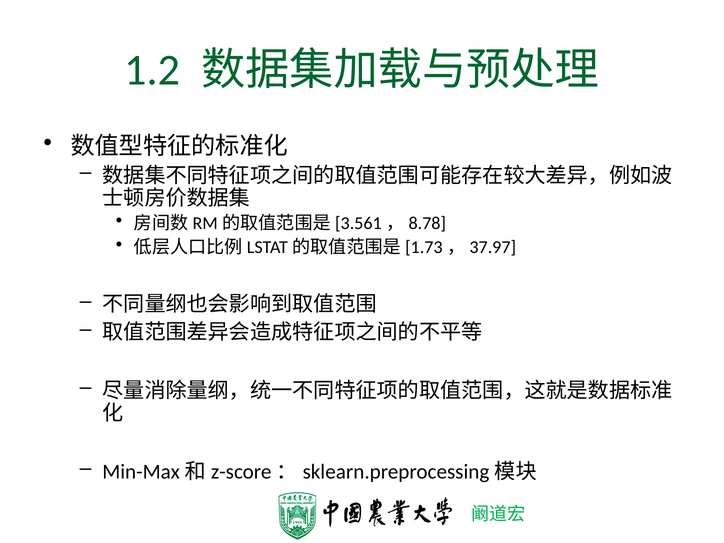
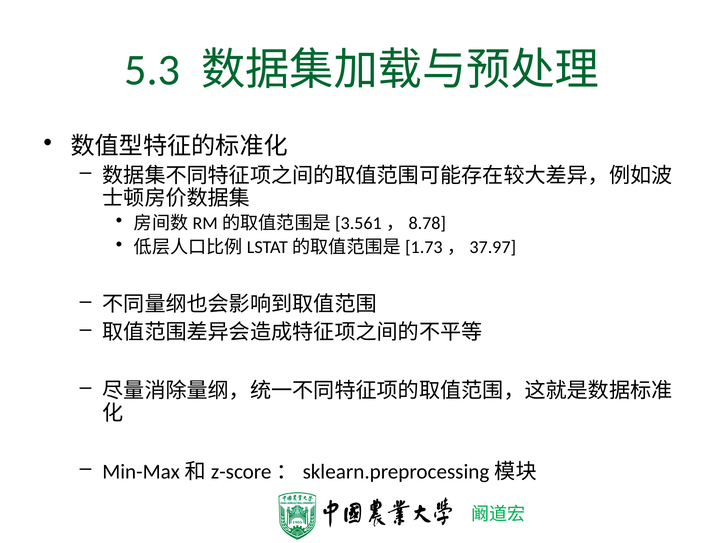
1.2: 1.2 -> 5.3
